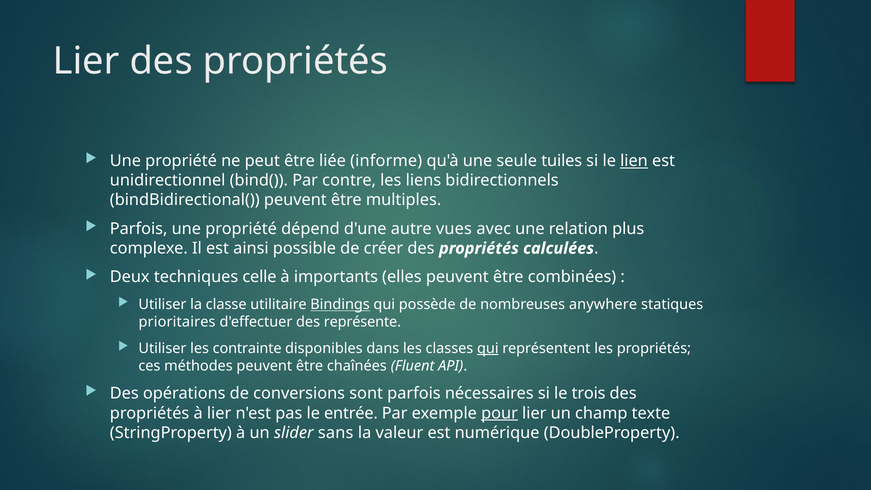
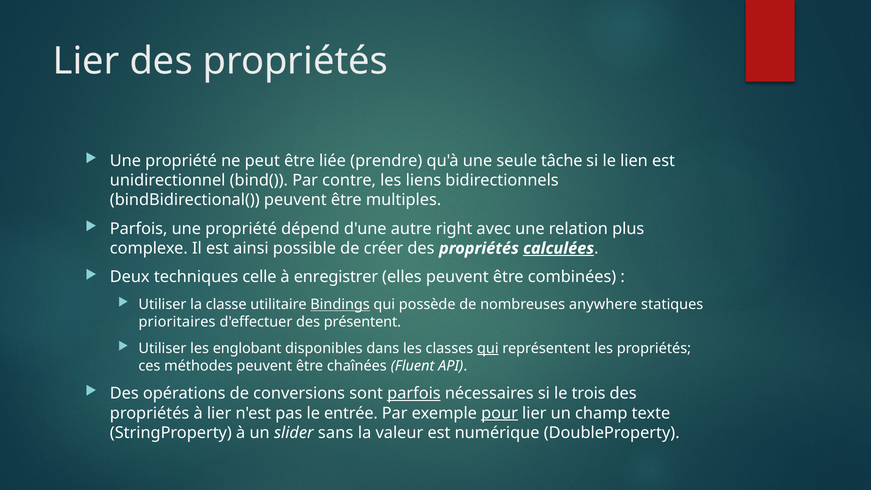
informe: informe -> prendre
tuiles: tuiles -> tâche
lien underline: present -> none
vues: vues -> right
calculées underline: none -> present
importants: importants -> enregistrer
représente: représente -> présentent
contrainte: contrainte -> englobant
parfois at (414, 394) underline: none -> present
